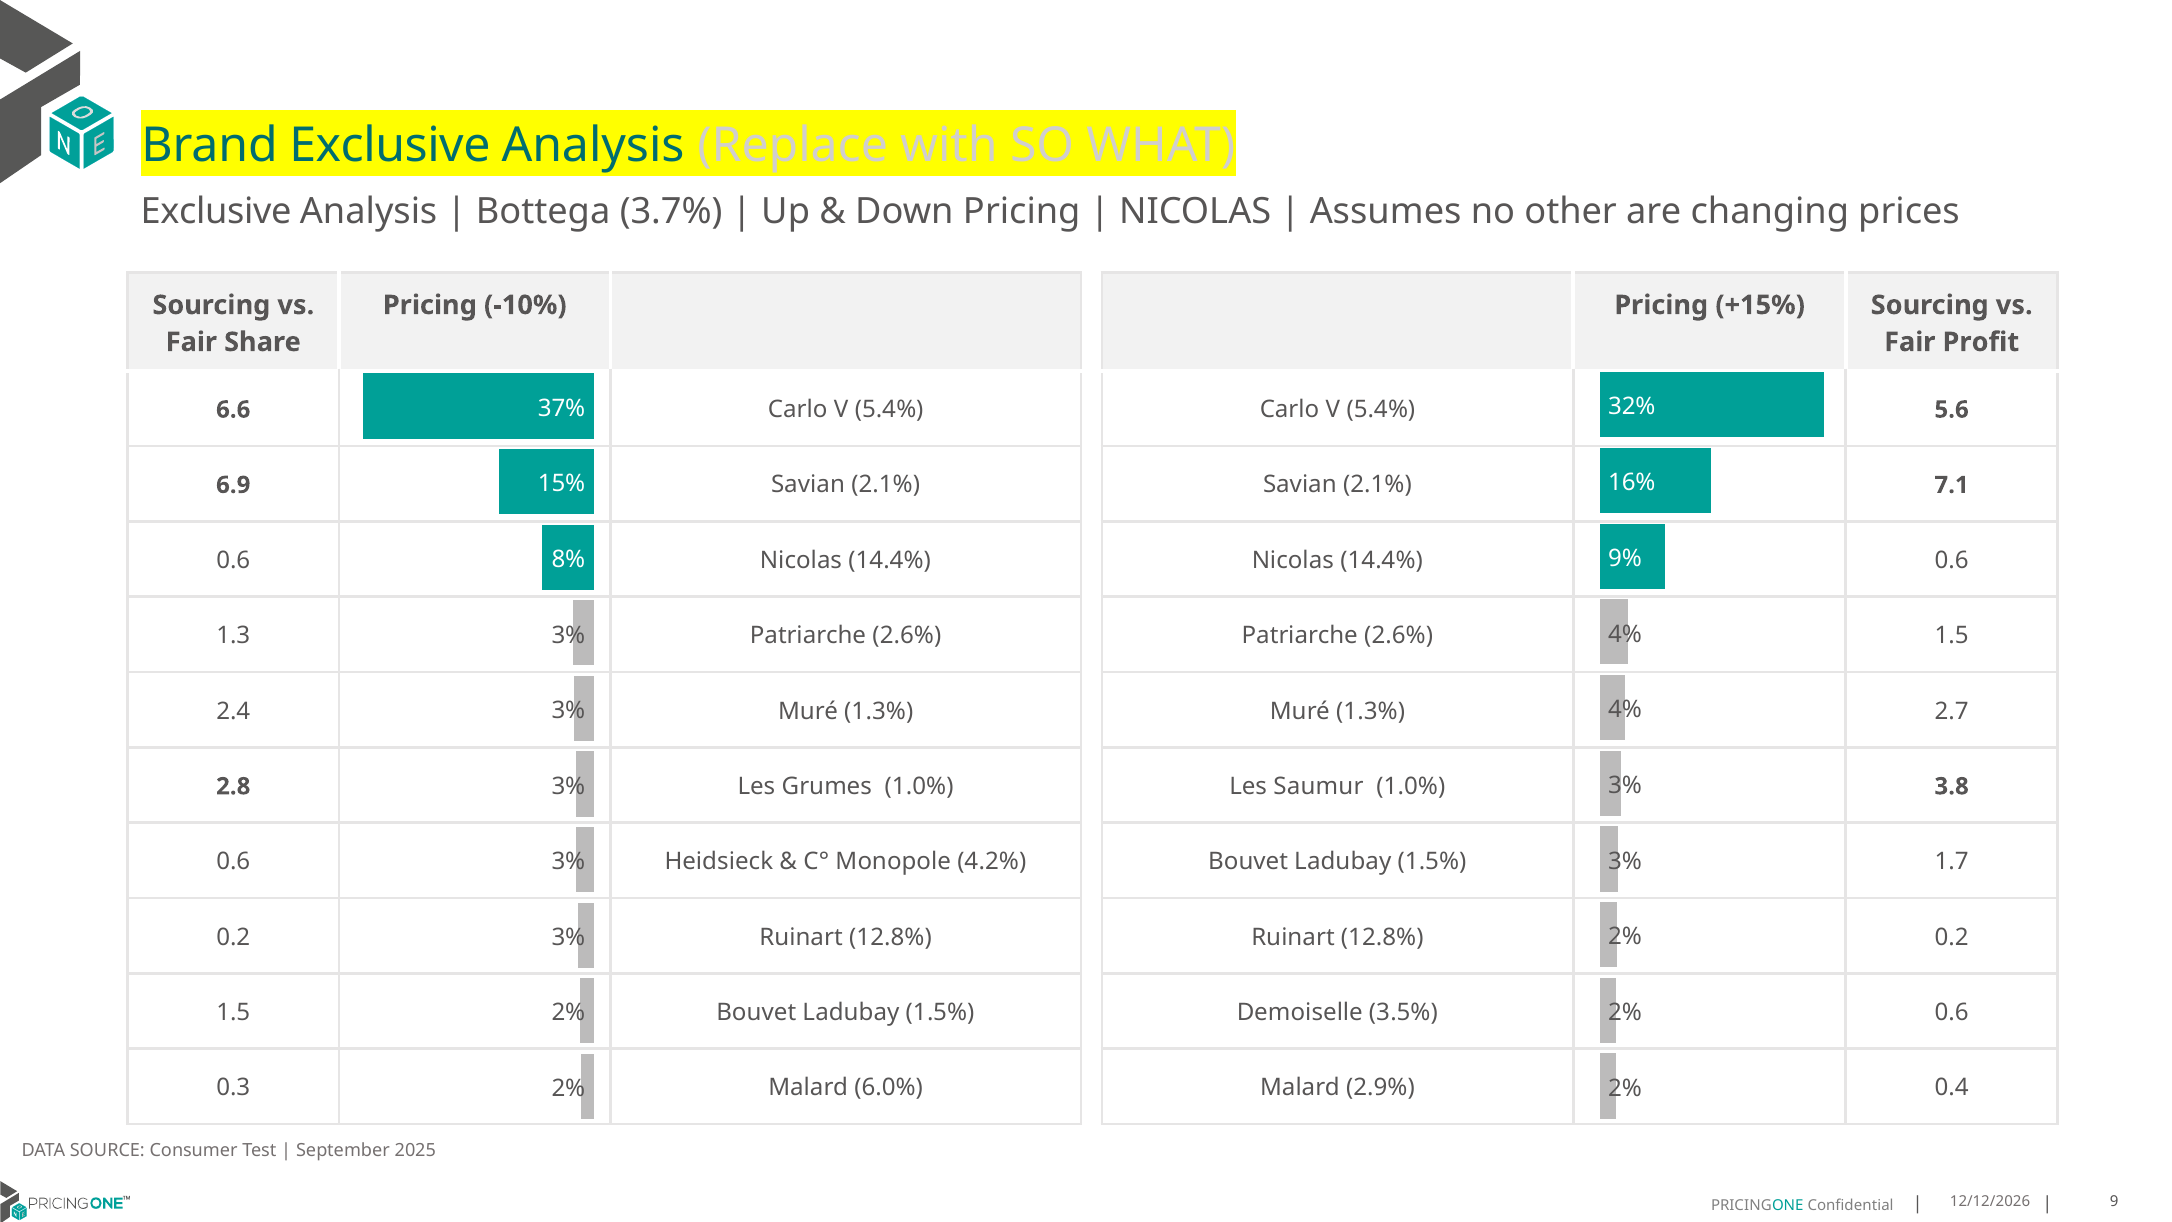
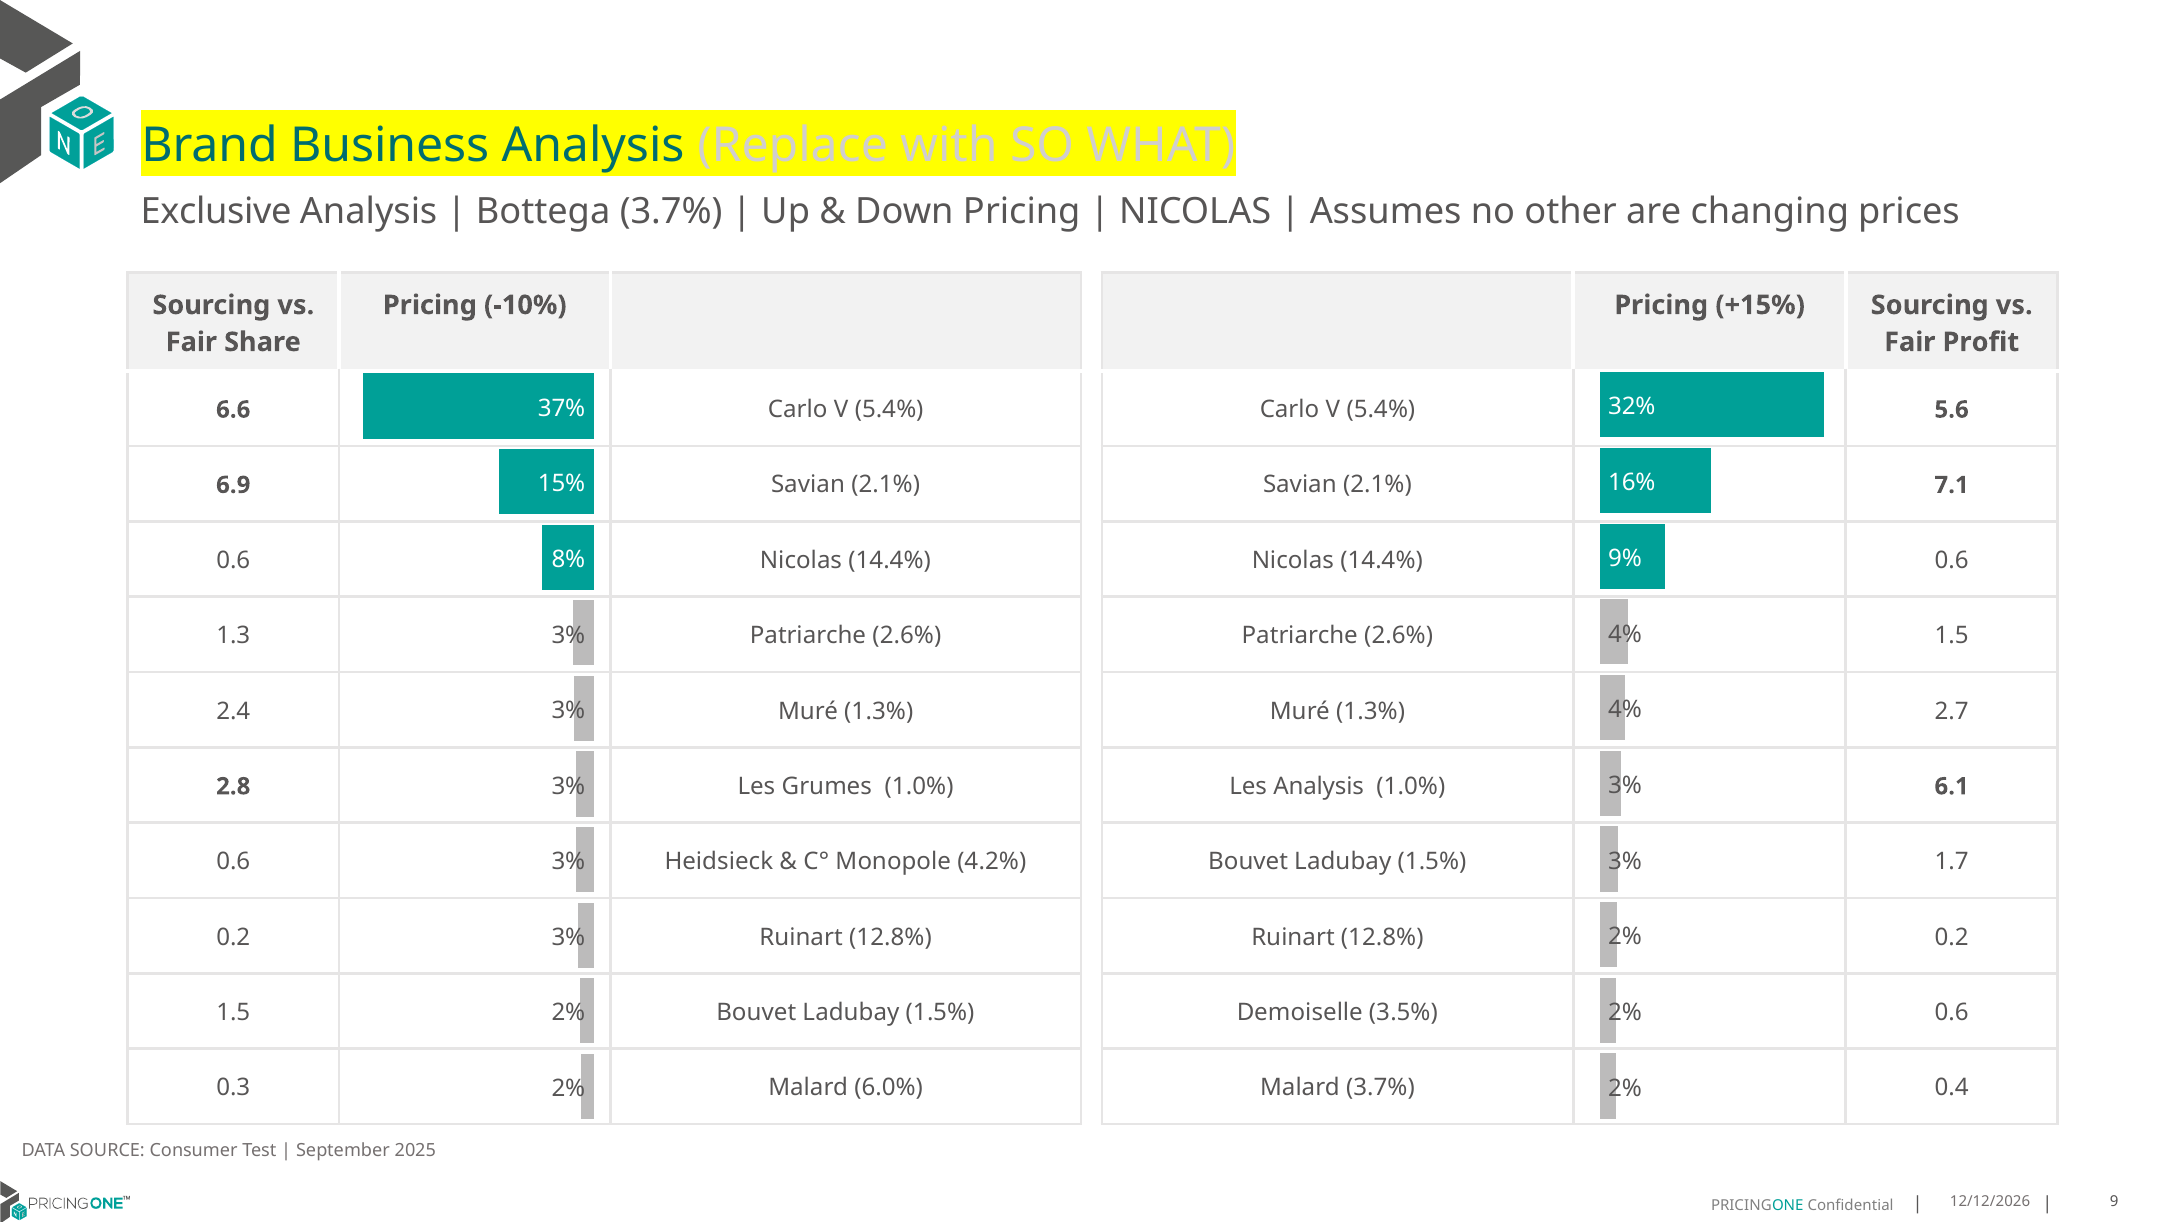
Brand Exclusive: Exclusive -> Business
Les Saumur: Saumur -> Analysis
3.8: 3.8 -> 6.1
Malard 2.9%: 2.9% -> 3.7%
